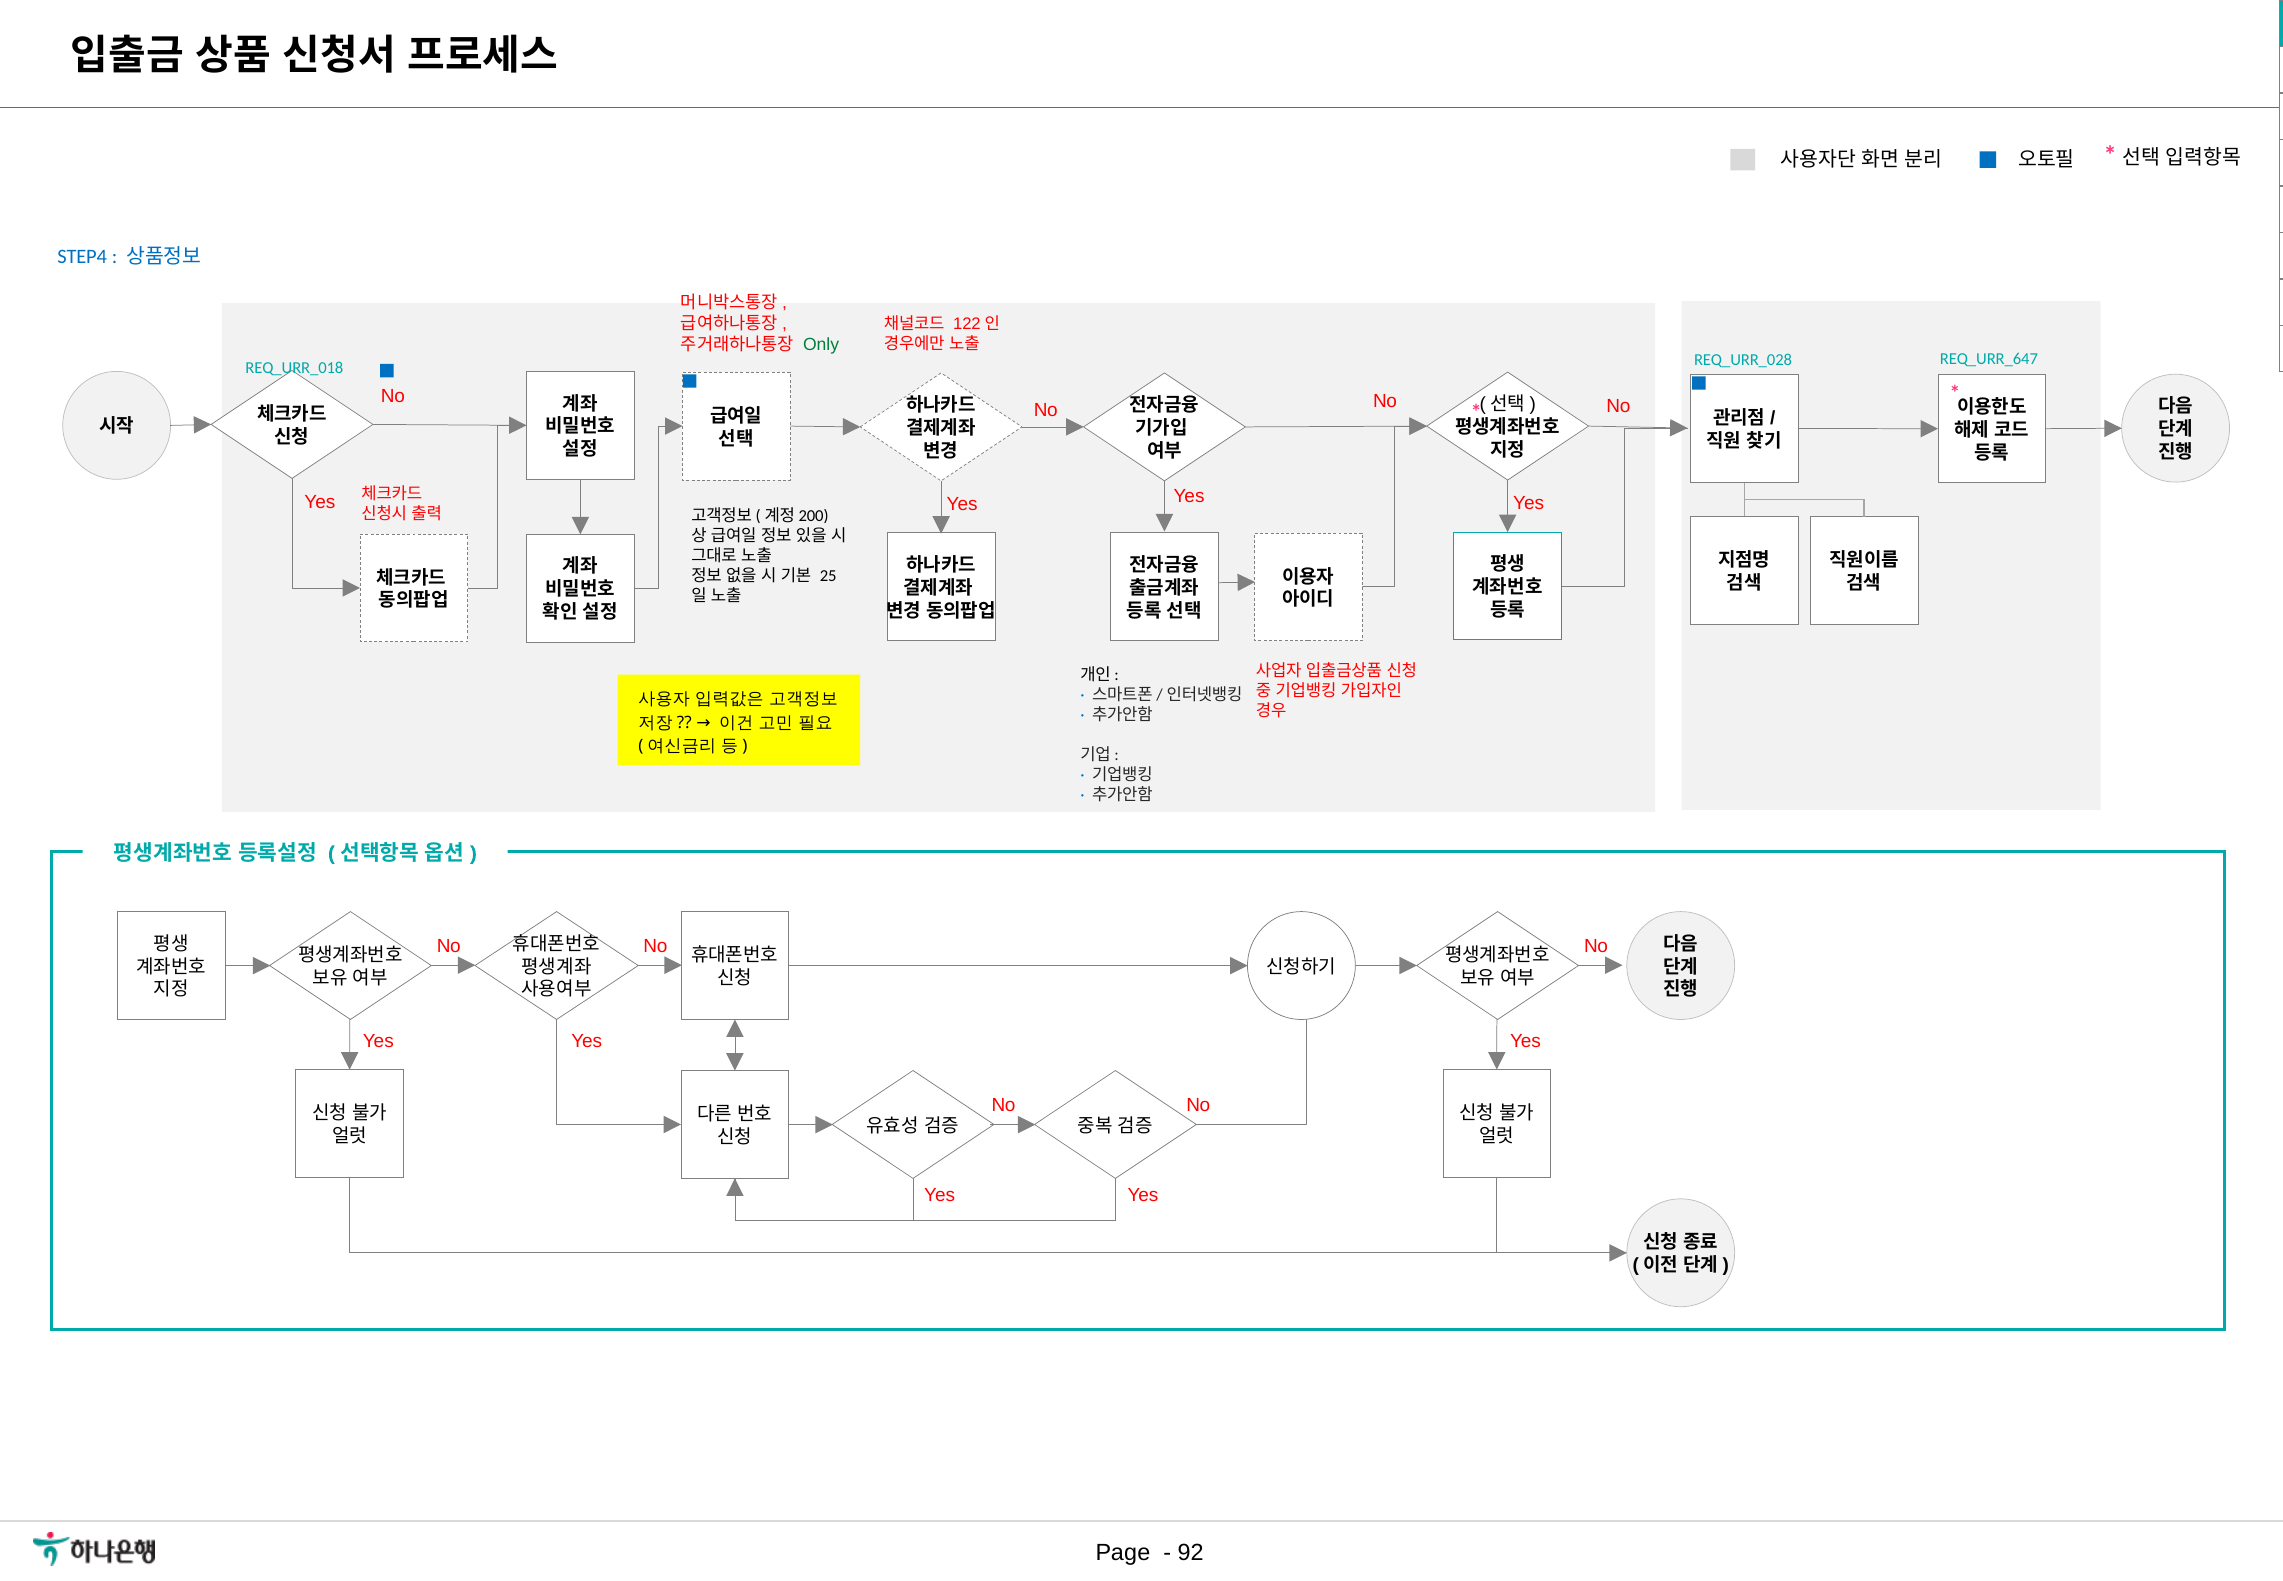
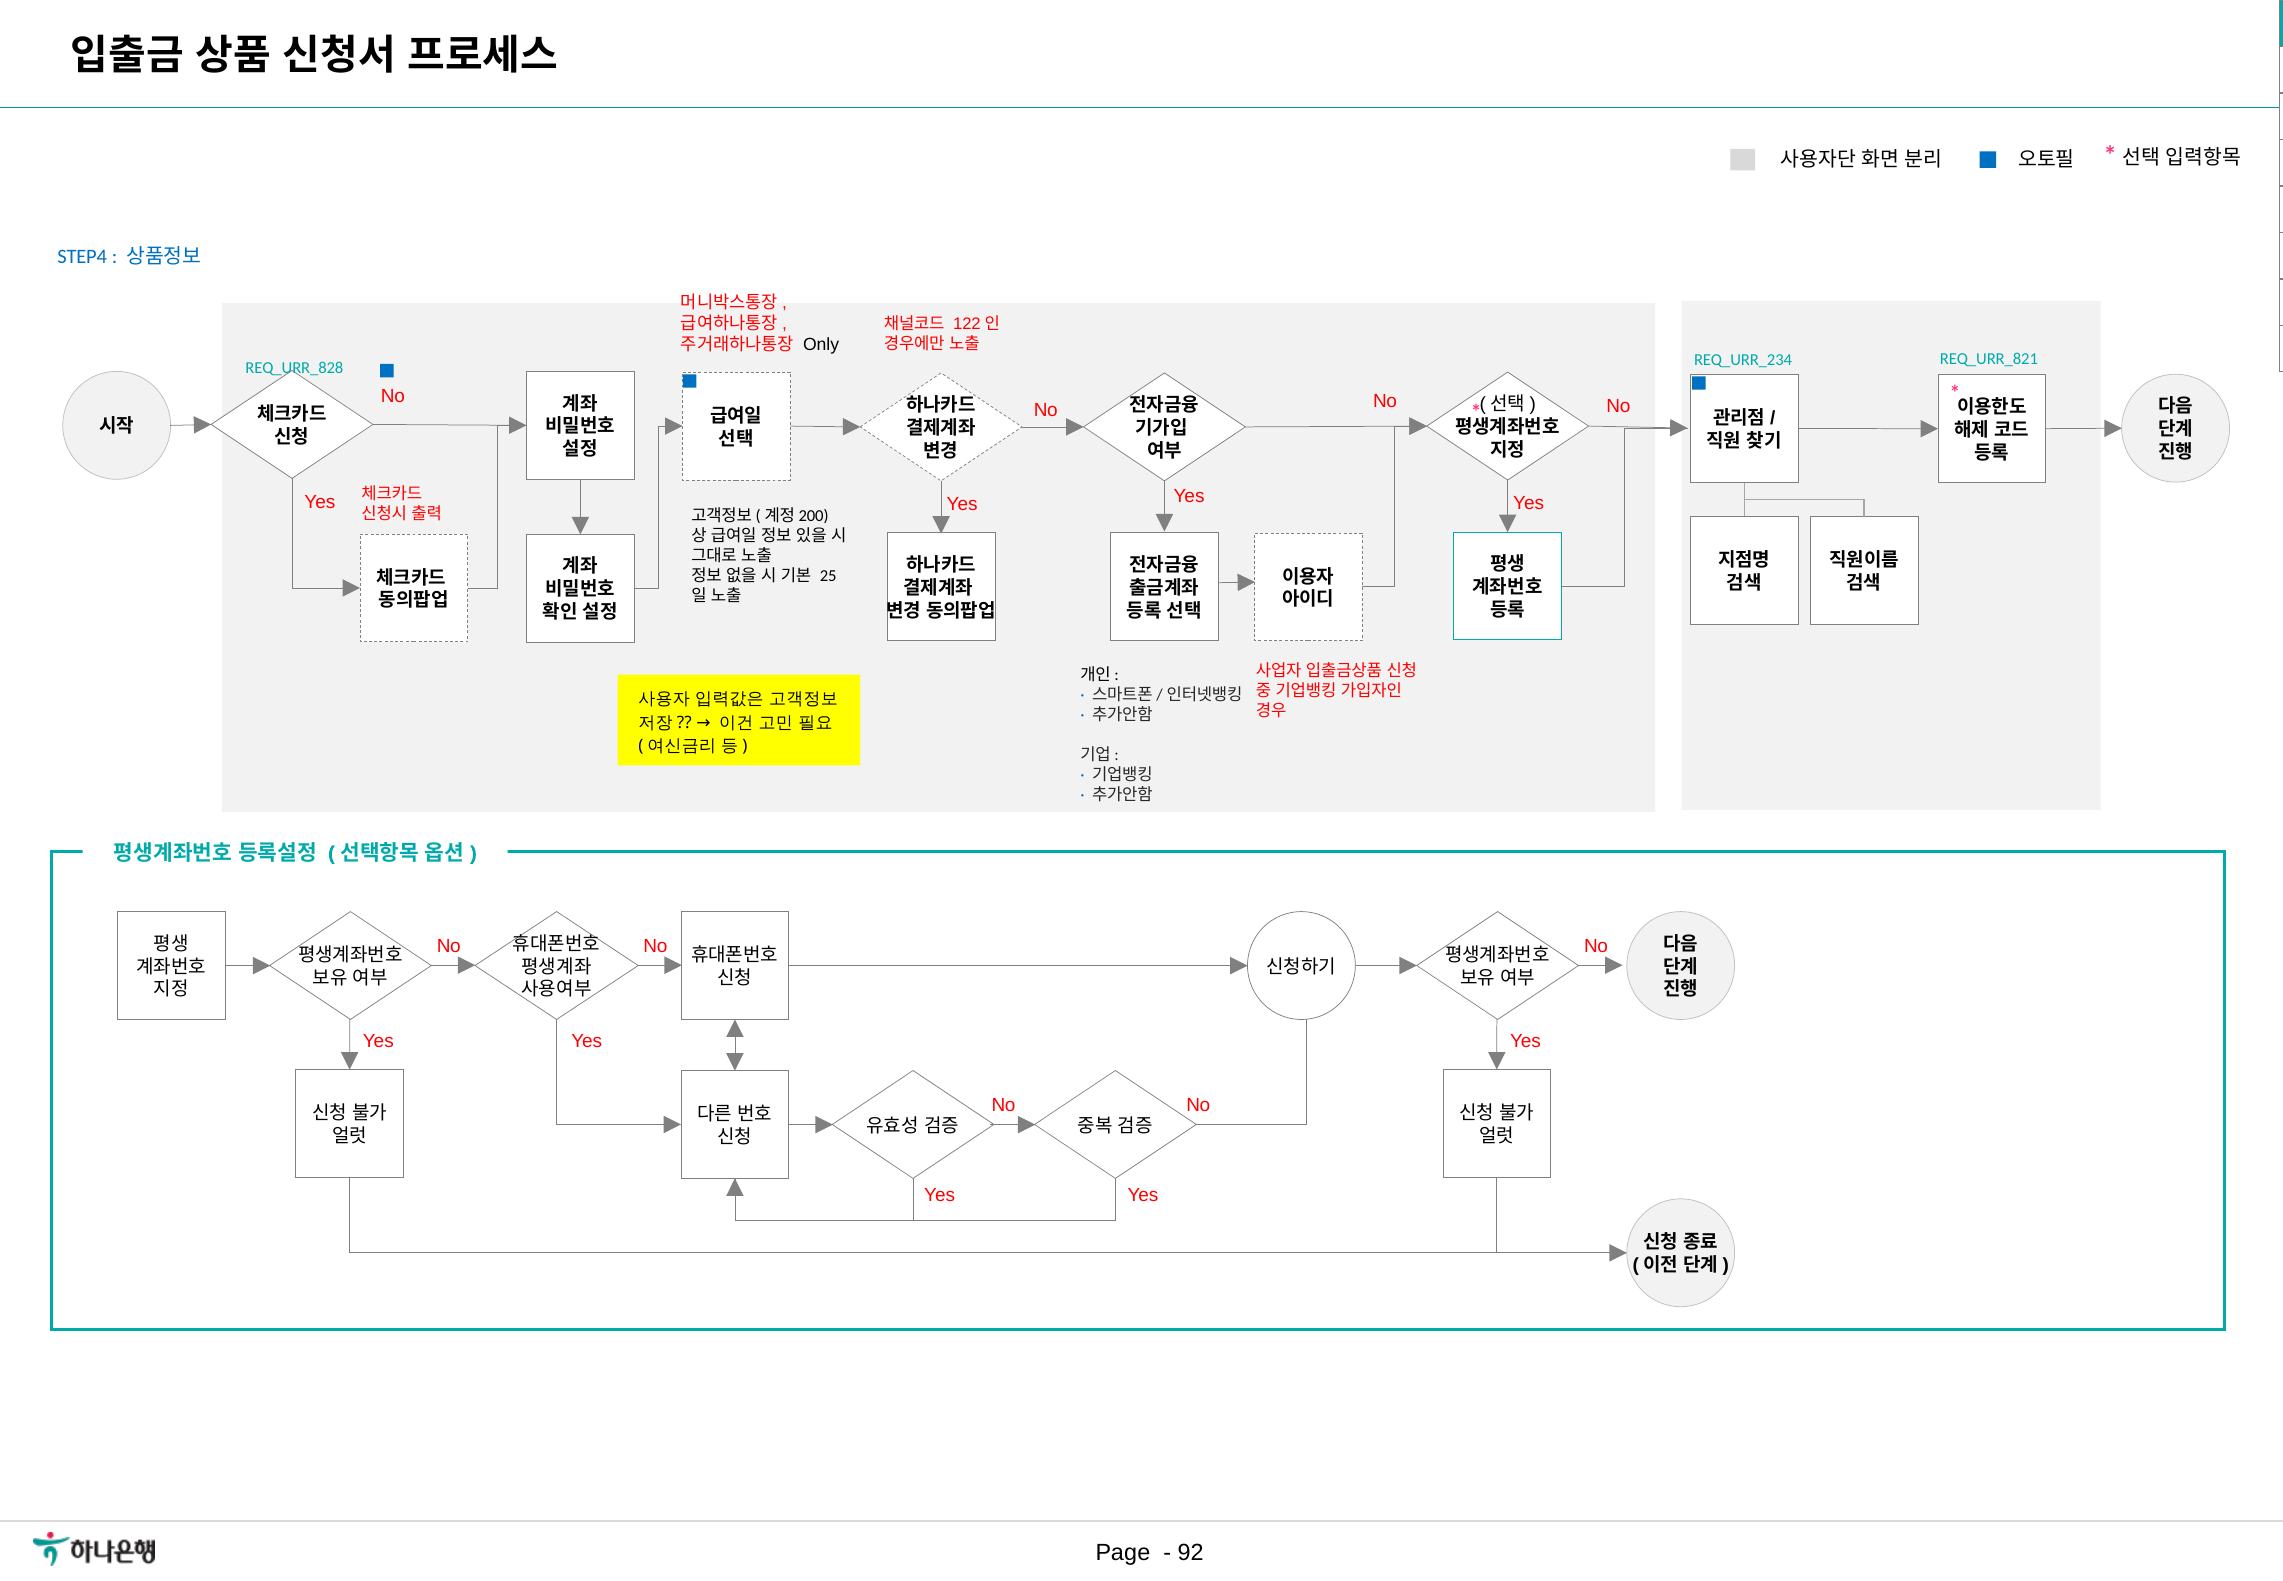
Only colour: green -> black
REQ_URR_647: REQ_URR_647 -> REQ_URR_821
REQ_URR_028: REQ_URR_028 -> REQ_URR_234
REQ_URR_018: REQ_URR_018 -> REQ_URR_828
